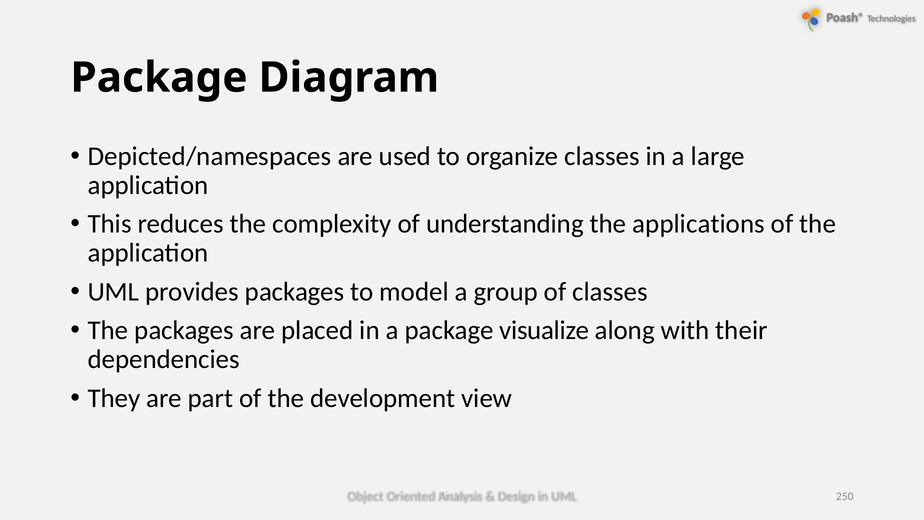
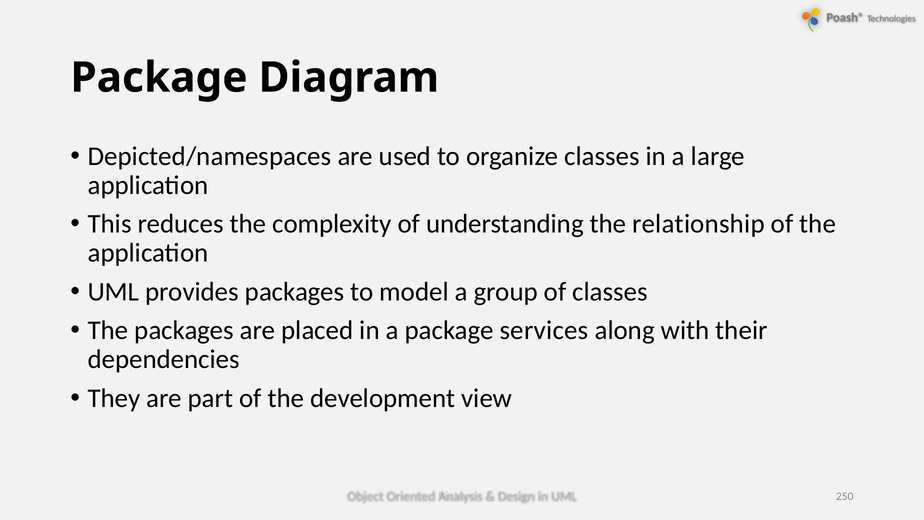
applications: applications -> relationship
visualize: visualize -> services
